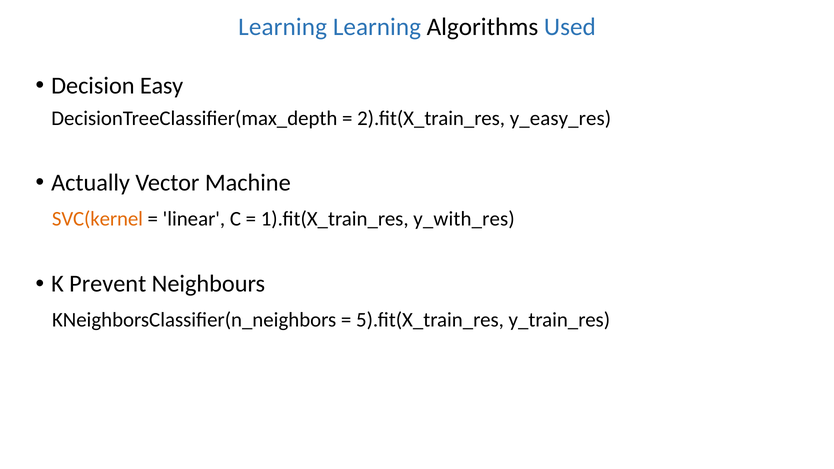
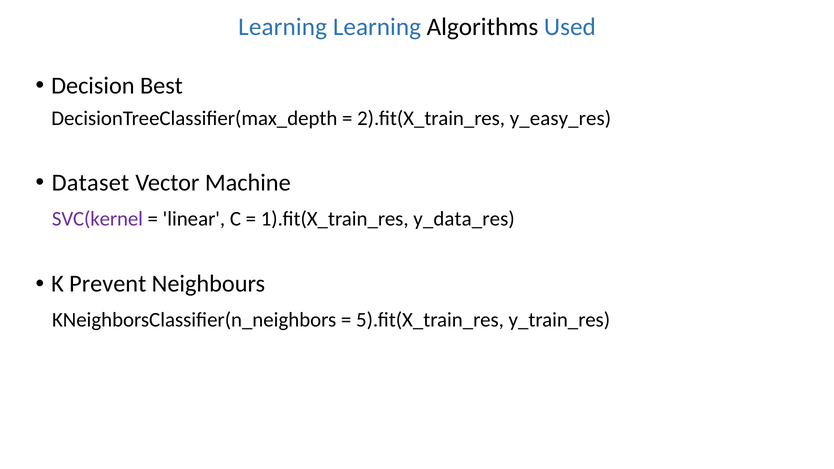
Easy: Easy -> Best
Actually: Actually -> Dataset
SVC(kernel colour: orange -> purple
y_with_res: y_with_res -> y_data_res
